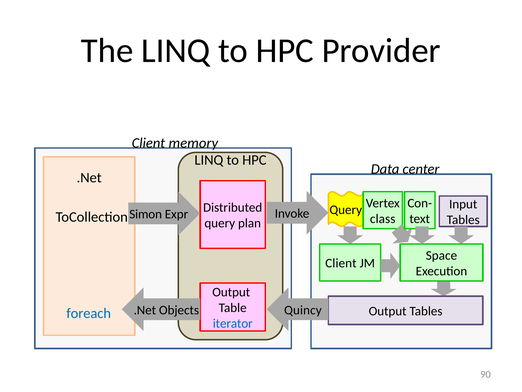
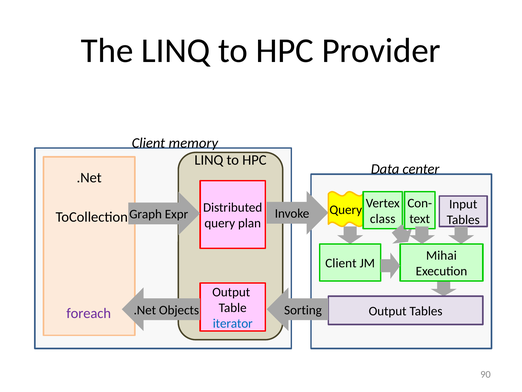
Simon: Simon -> Graph
Space: Space -> Mihai
Quincy: Quincy -> Sorting
foreach colour: blue -> purple
